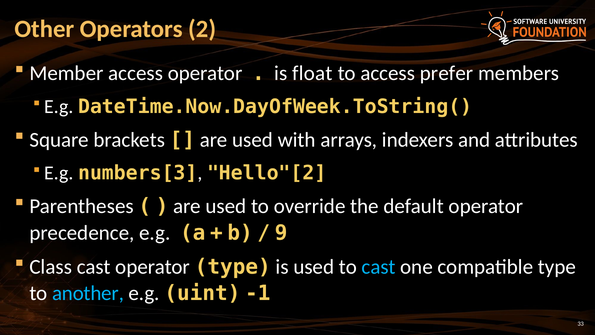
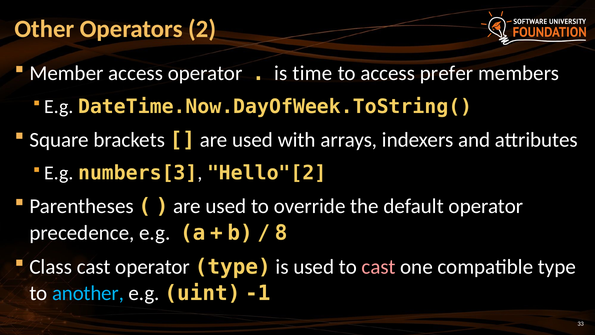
float: float -> time
9: 9 -> 8
cast at (379, 267) colour: light blue -> pink
